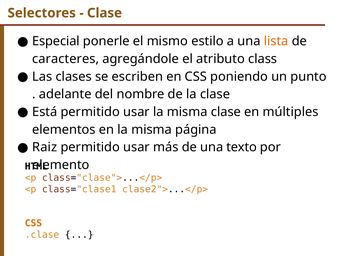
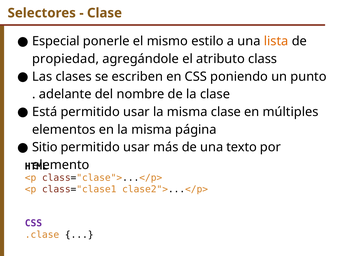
caracteres: caracteres -> propiedad
Raiz: Raiz -> Sitio
CSS at (33, 224) colour: orange -> purple
